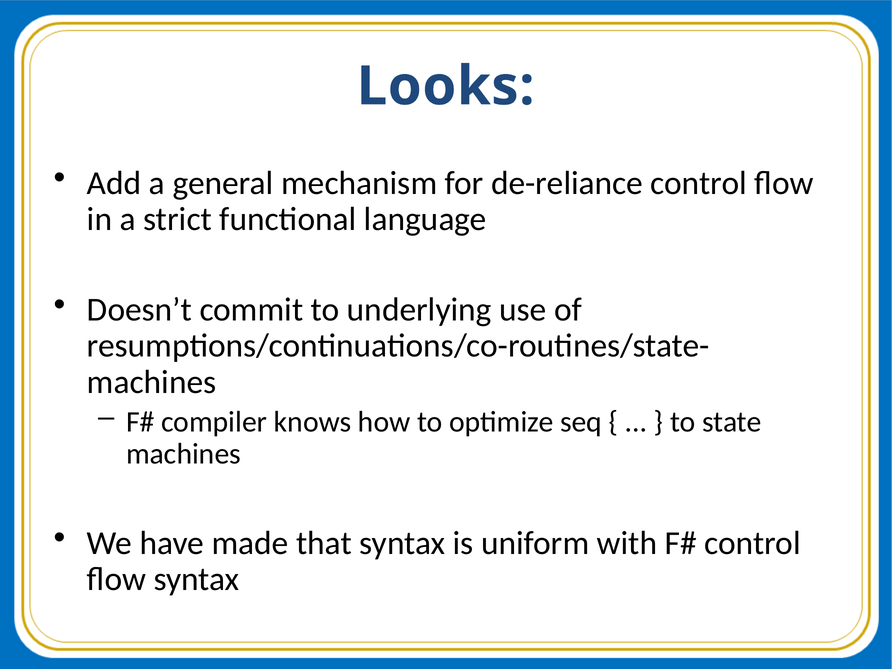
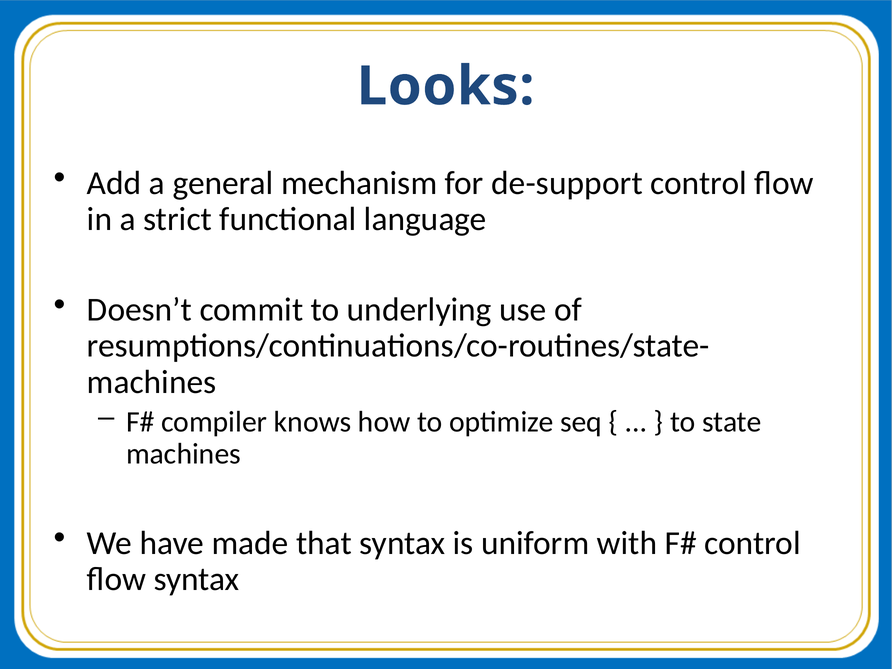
de-reliance: de-reliance -> de-support
